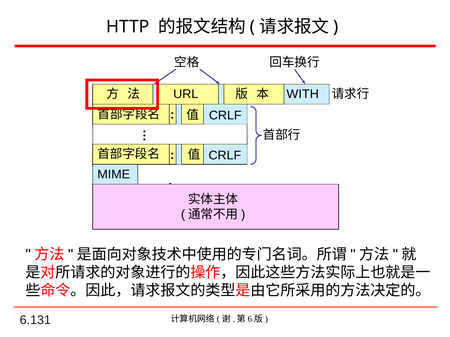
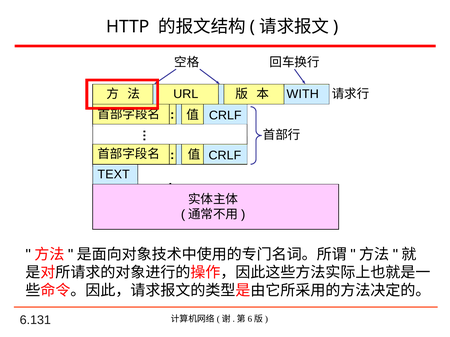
MIME: MIME -> TEXT
